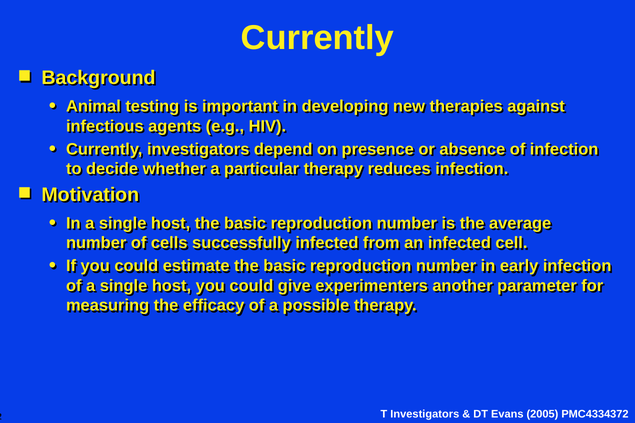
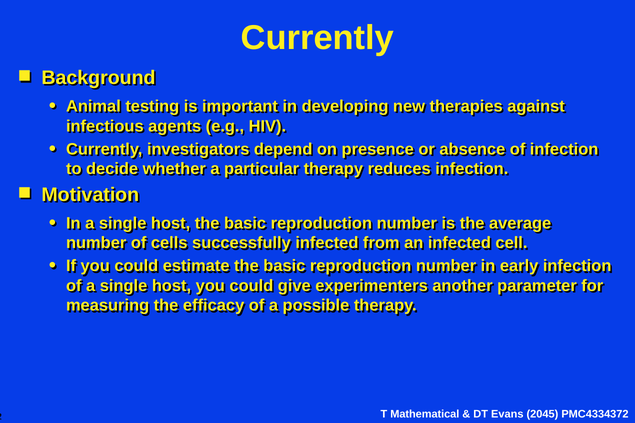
T Investigators: Investigators -> Mathematical
2005: 2005 -> 2045
